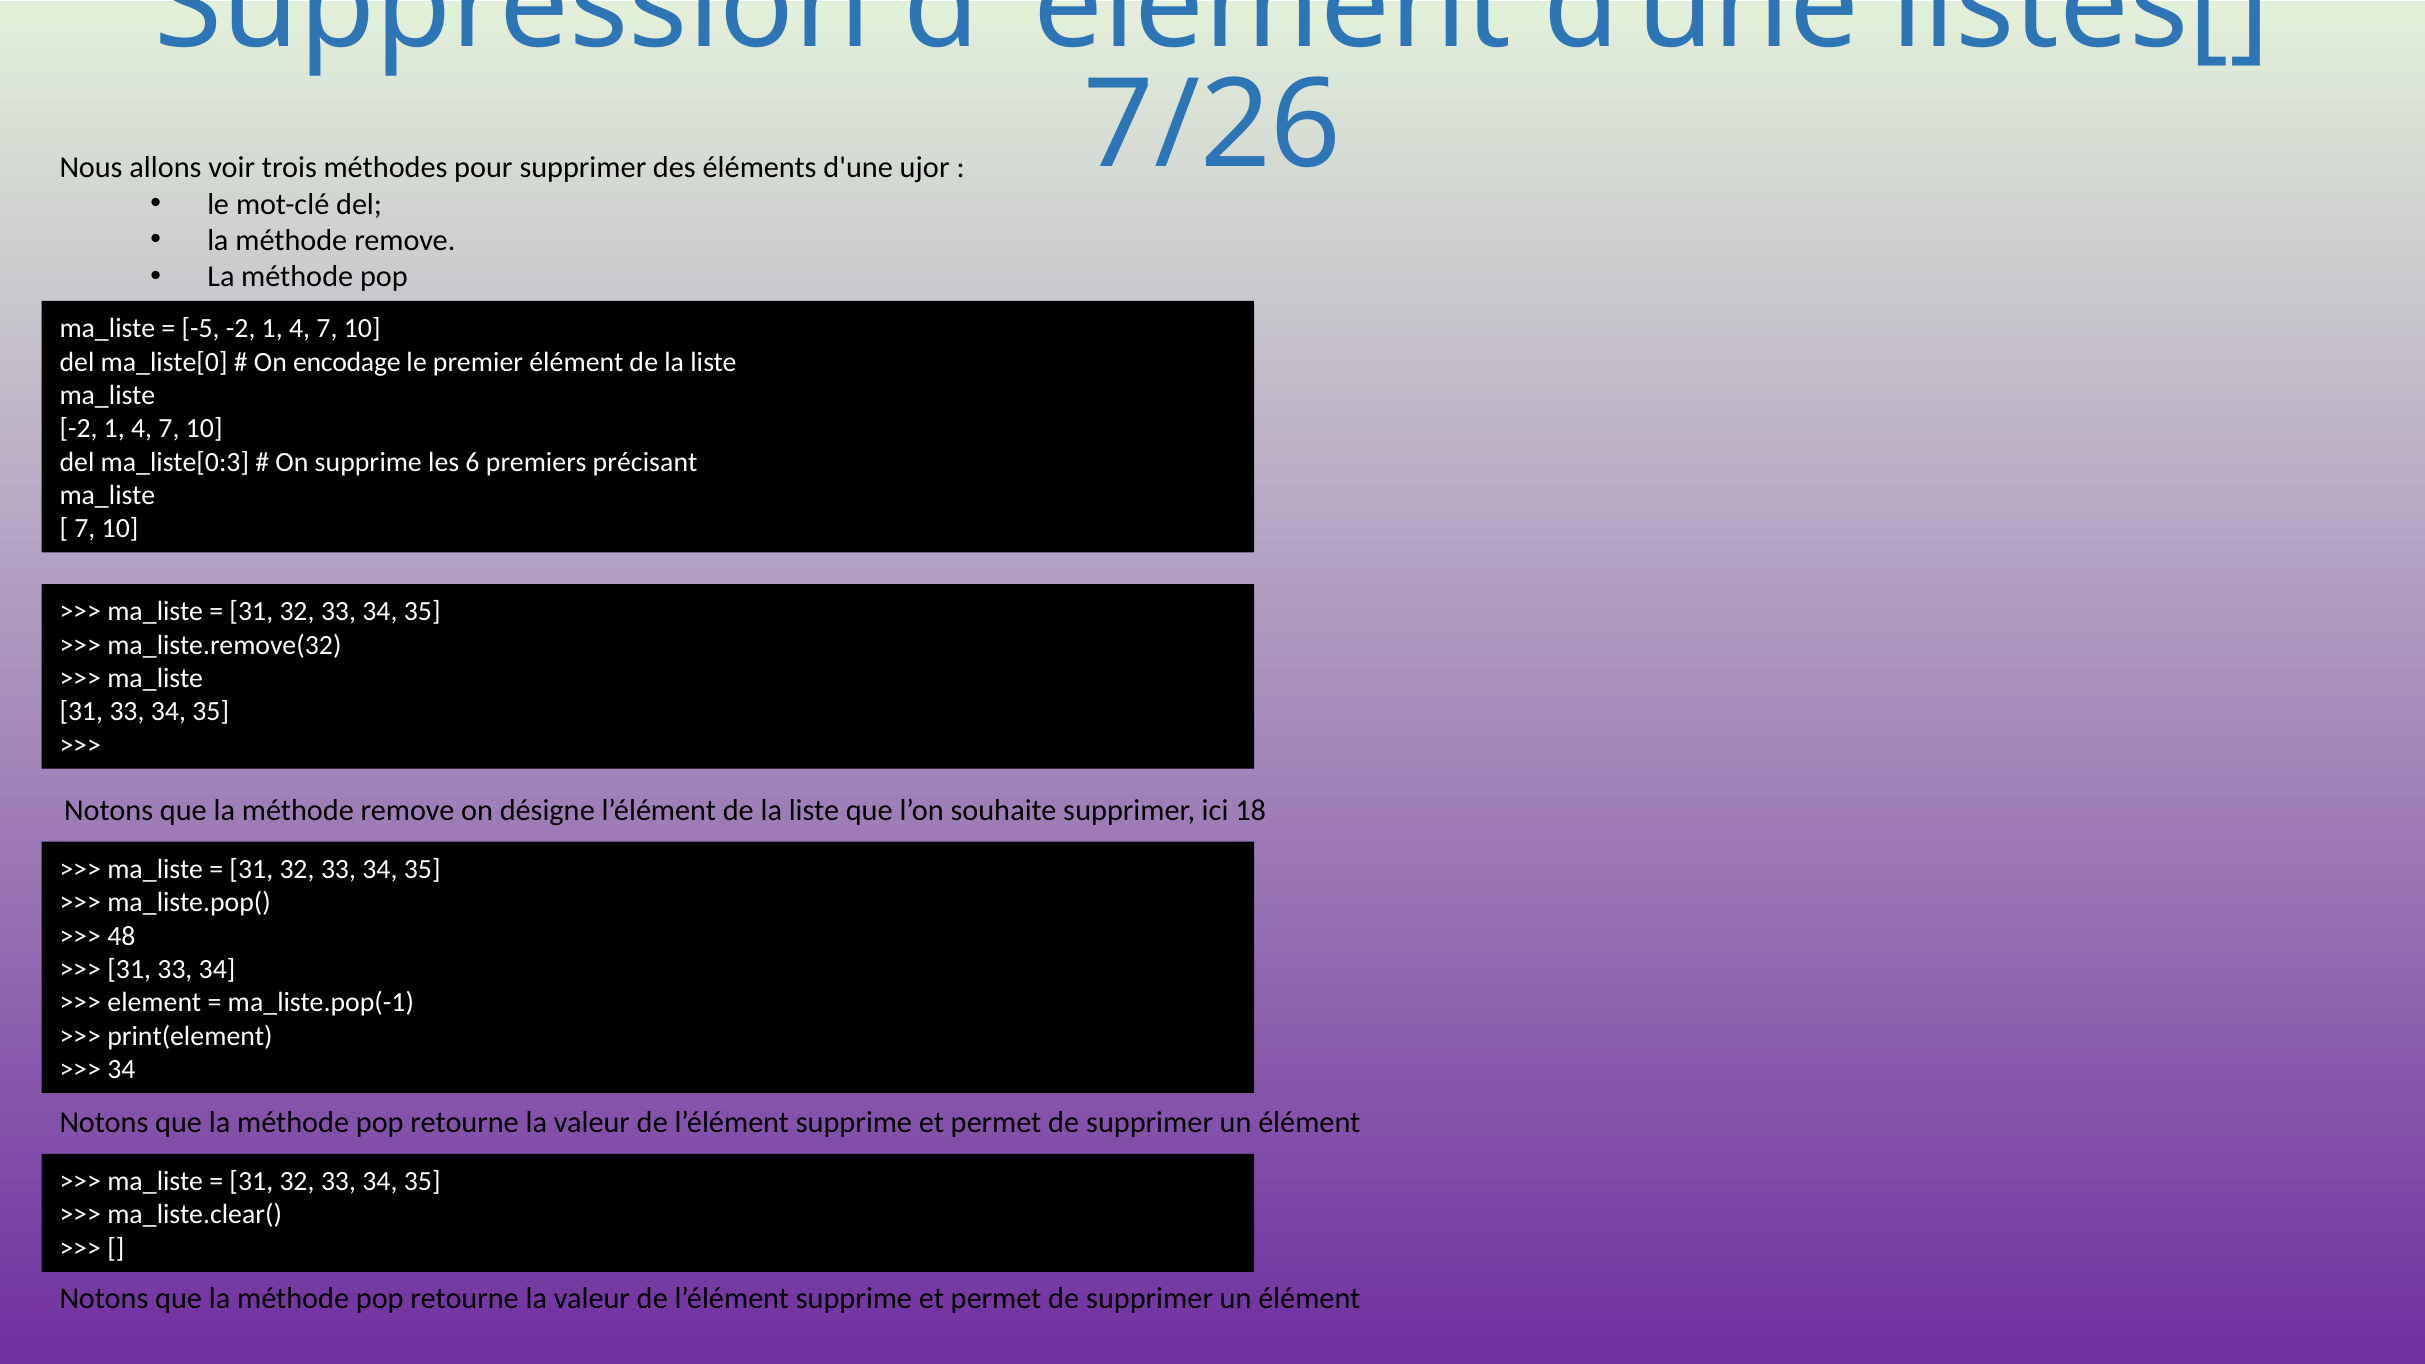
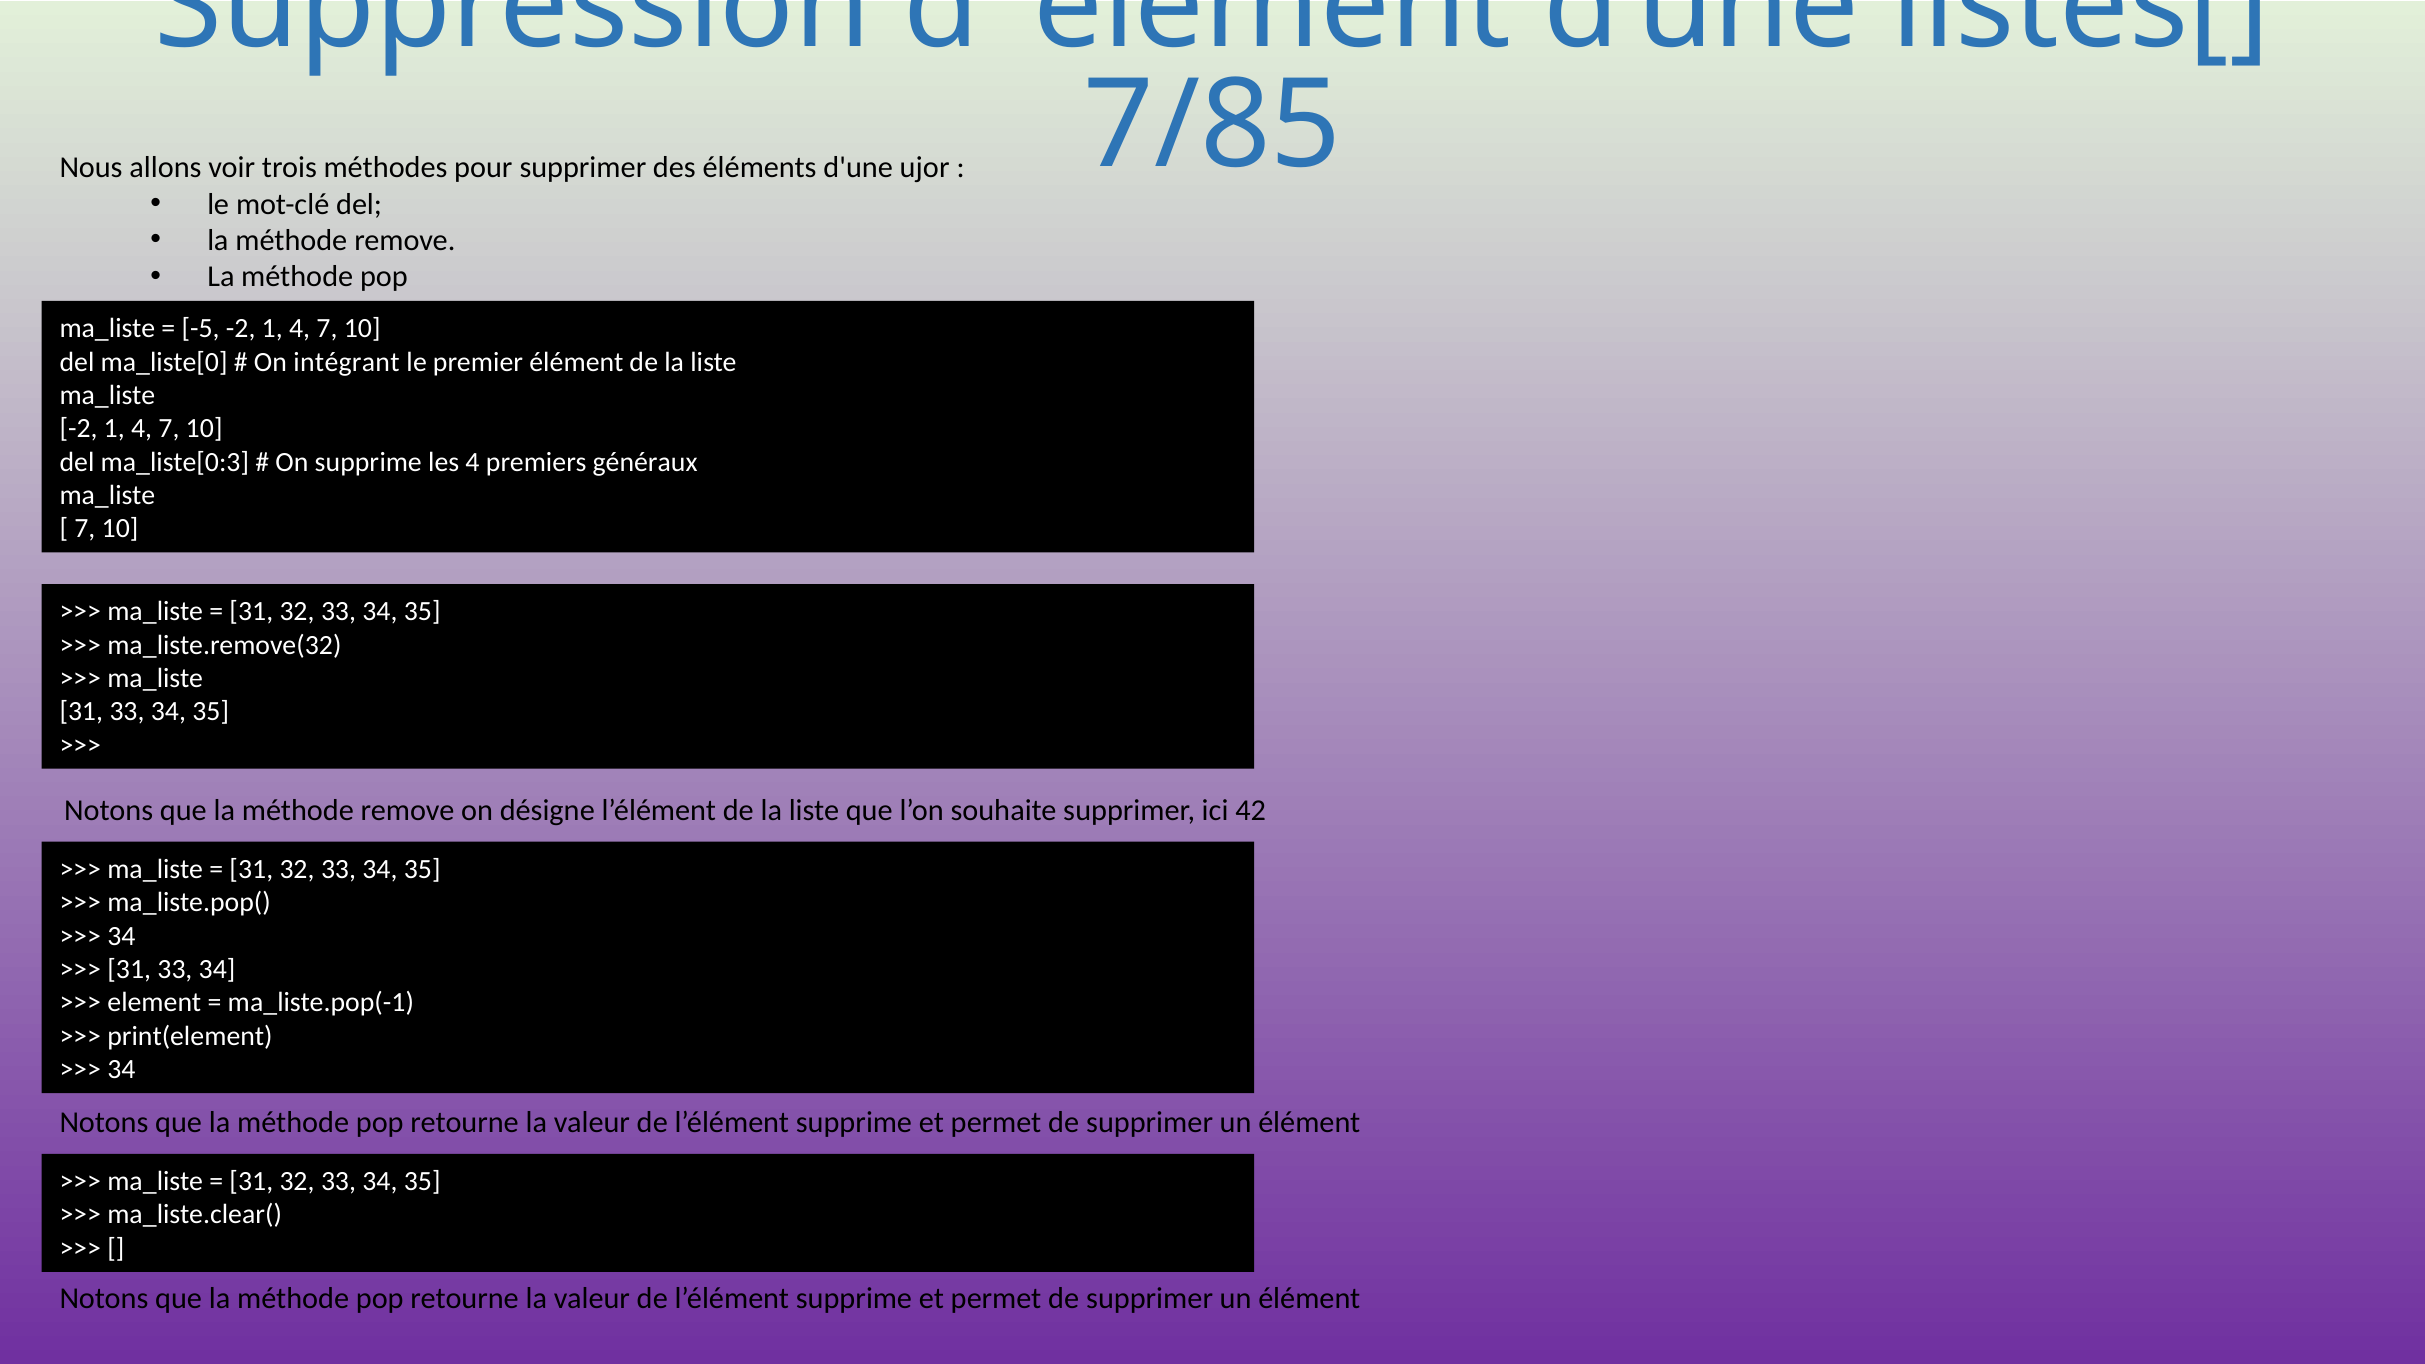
7/26: 7/26 -> 7/85
encodage: encodage -> intégrant
les 6: 6 -> 4
précisant: précisant -> généraux
18: 18 -> 42
48 at (121, 936): 48 -> 34
